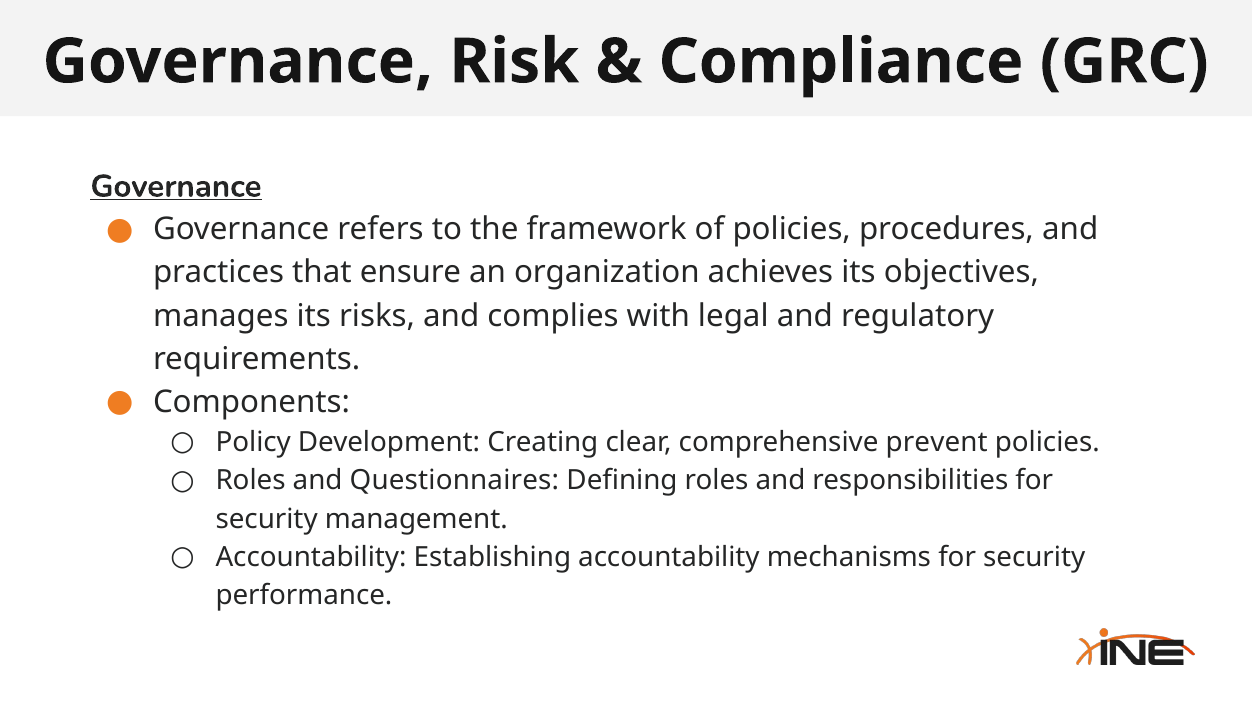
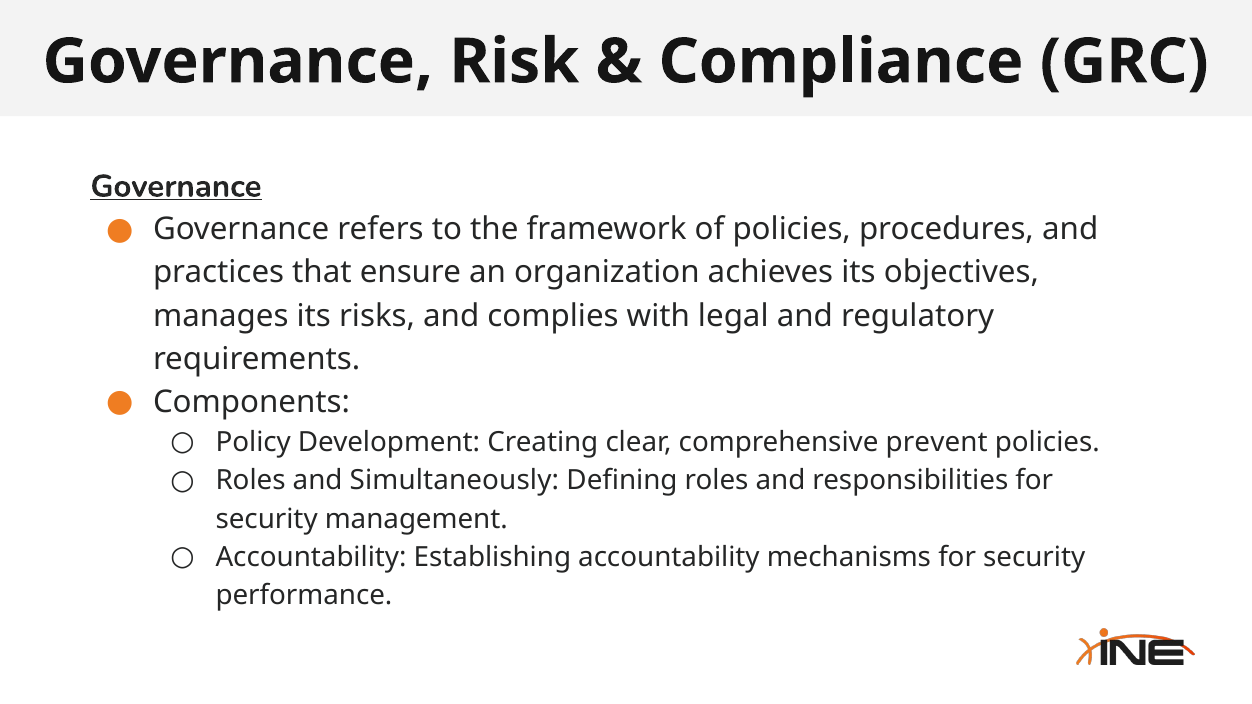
Questionnaires: Questionnaires -> Simultaneously
